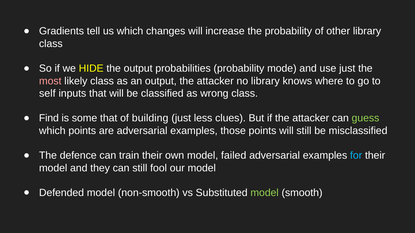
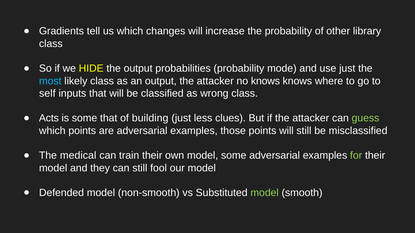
most colour: pink -> light blue
no library: library -> knows
Find: Find -> Acts
defence: defence -> medical
model failed: failed -> some
for colour: light blue -> light green
